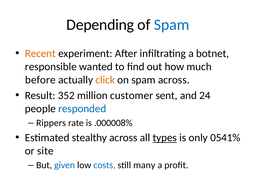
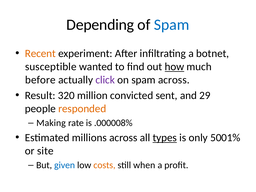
responsible: responsible -> susceptible
how underline: none -> present
click colour: orange -> purple
352: 352 -> 320
customer: customer -> convicted
24: 24 -> 29
responded colour: blue -> orange
Rippers: Rippers -> Making
stealthy: stealthy -> millions
0541%: 0541% -> 5001%
costs colour: blue -> orange
many: many -> when
